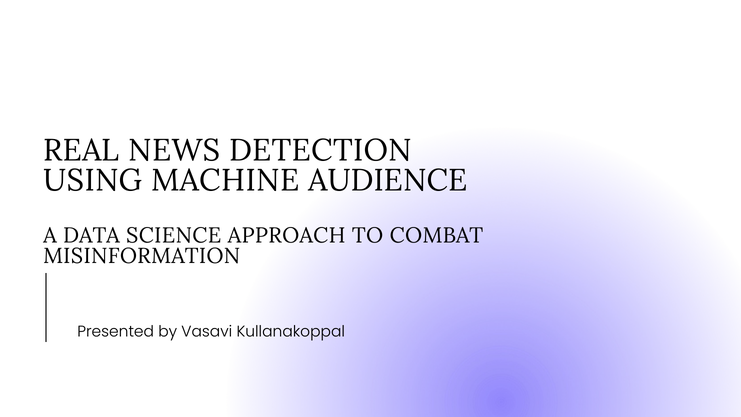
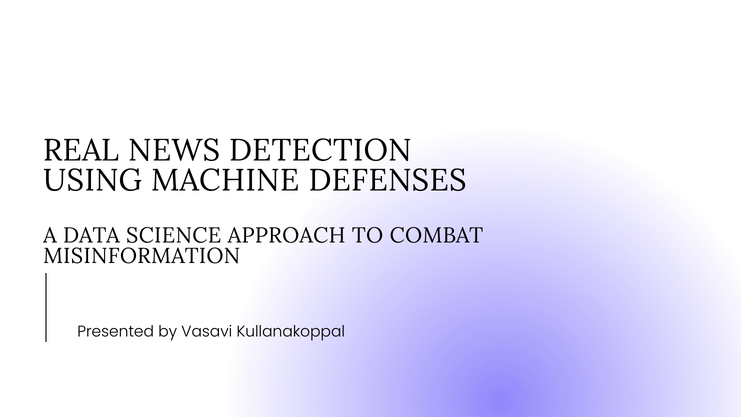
AUDIENCE: AUDIENCE -> DEFENSES
